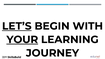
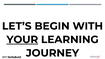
LET’S underline: present -> none
